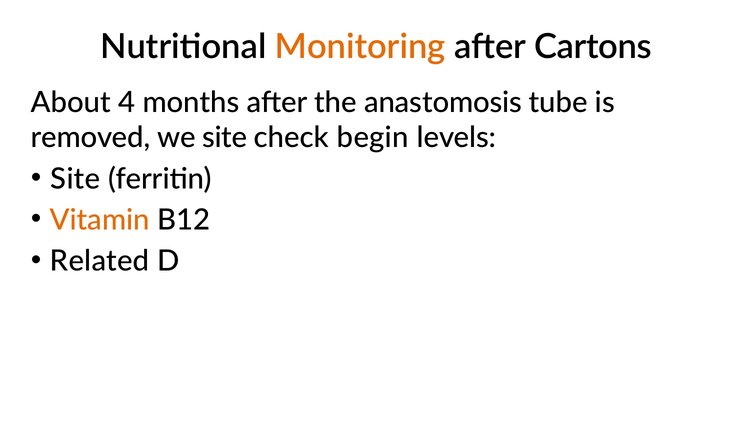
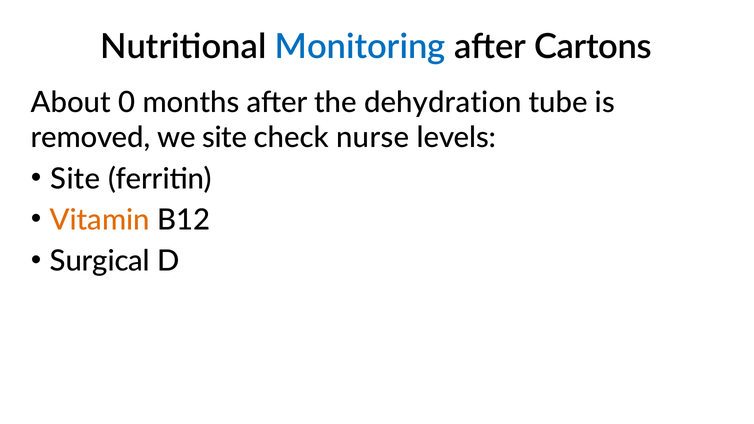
Monitoring colour: orange -> blue
4: 4 -> 0
anastomosis: anastomosis -> dehydration
begin: begin -> nurse
Related: Related -> Surgical
